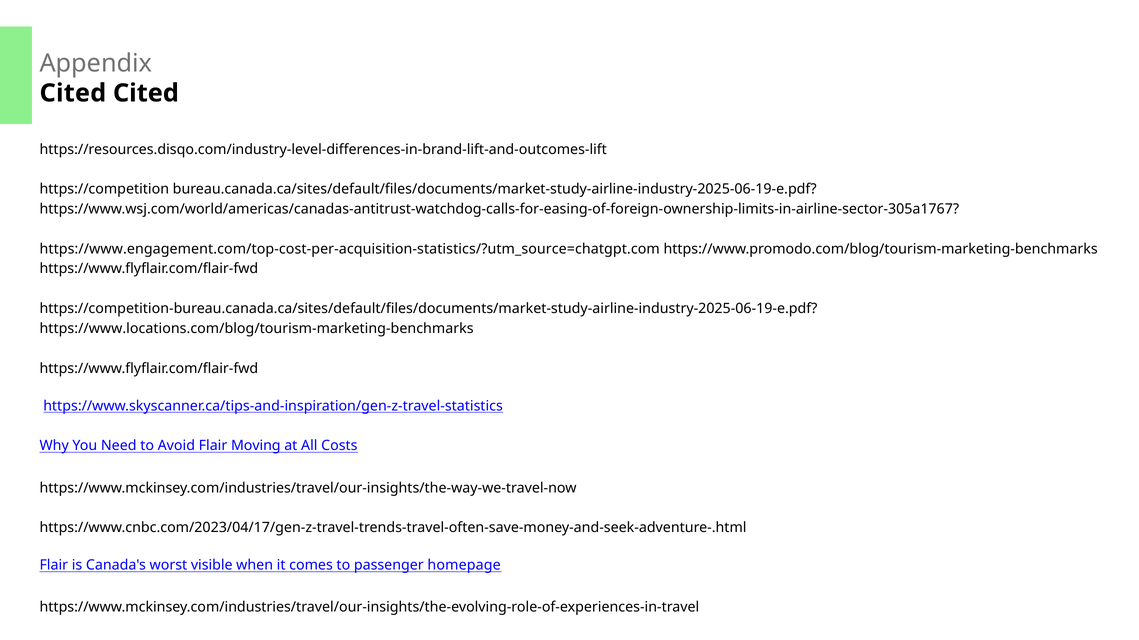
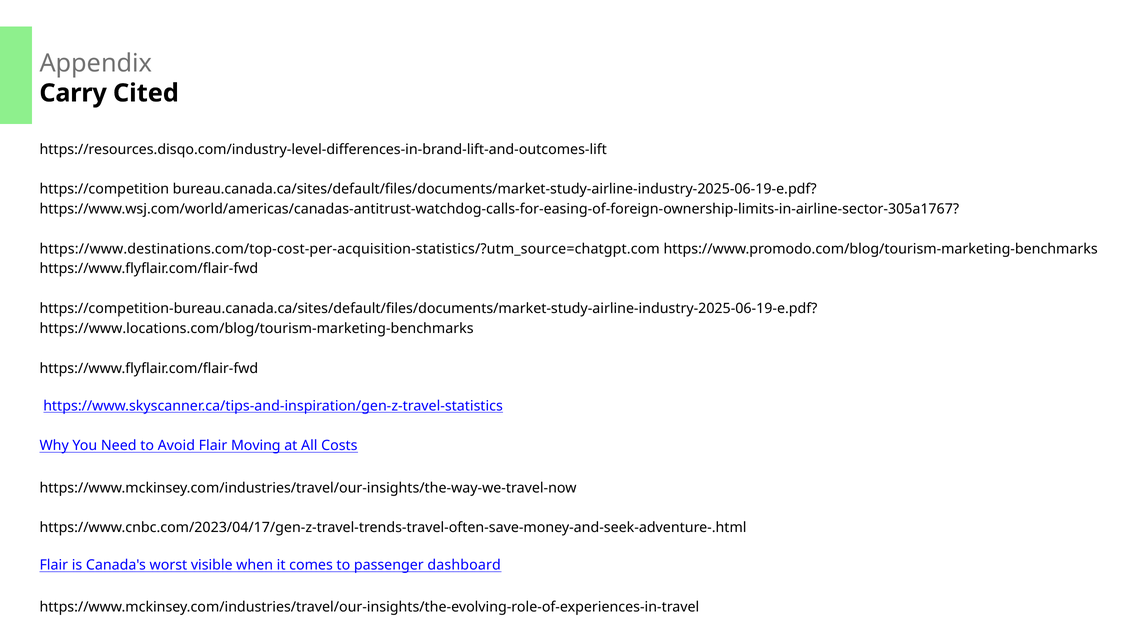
Cited at (73, 93): Cited -> Carry
https://www.engagement.com/top-cost-per-acquisition-statistics/?utm_source=chatgpt.com: https://www.engagement.com/top-cost-per-acquisition-statistics/?utm_source=chatgpt.com -> https://www.destinations.com/top-cost-per-acquisition-statistics/?utm_source=chatgpt.com
homepage: homepage -> dashboard
